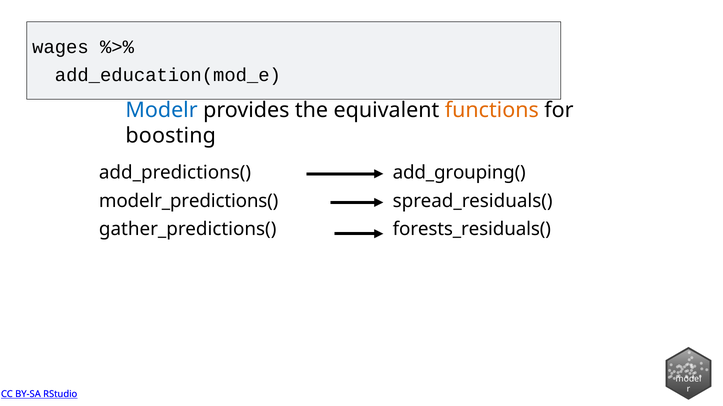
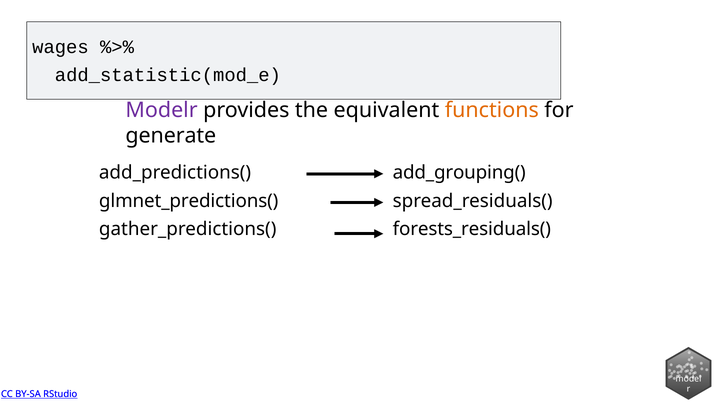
add_education(mod_e: add_education(mod_e -> add_statistic(mod_e
Modelr colour: blue -> purple
boosting: boosting -> generate
modelr_predictions(: modelr_predictions( -> glmnet_predictions(
